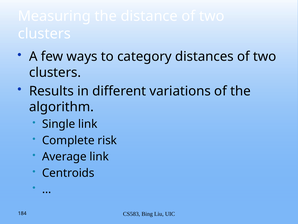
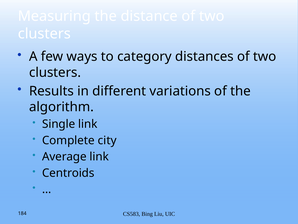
risk: risk -> city
